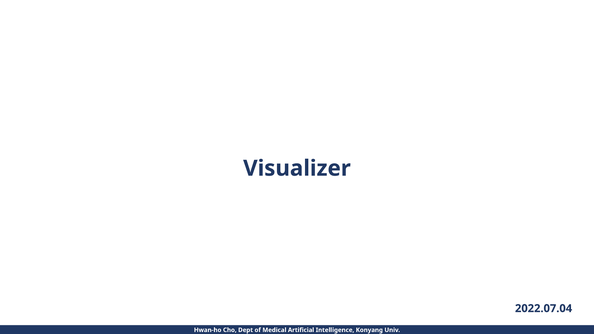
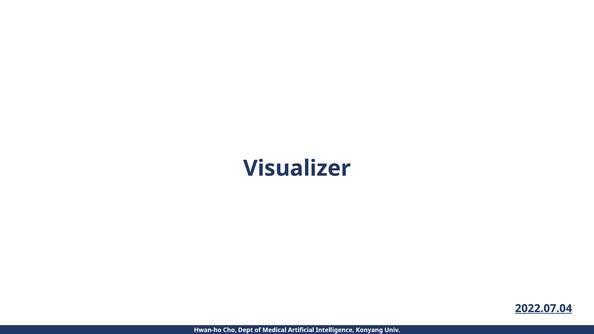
2022.07.04 underline: none -> present
